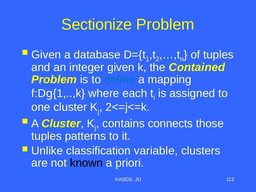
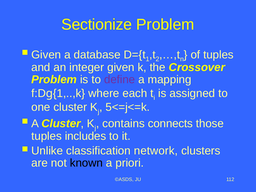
Contained: Contained -> Crossover
define colour: blue -> purple
2<=j<=k: 2<=j<=k -> 5<=j<=k
patterns: patterns -> includes
variable: variable -> network
